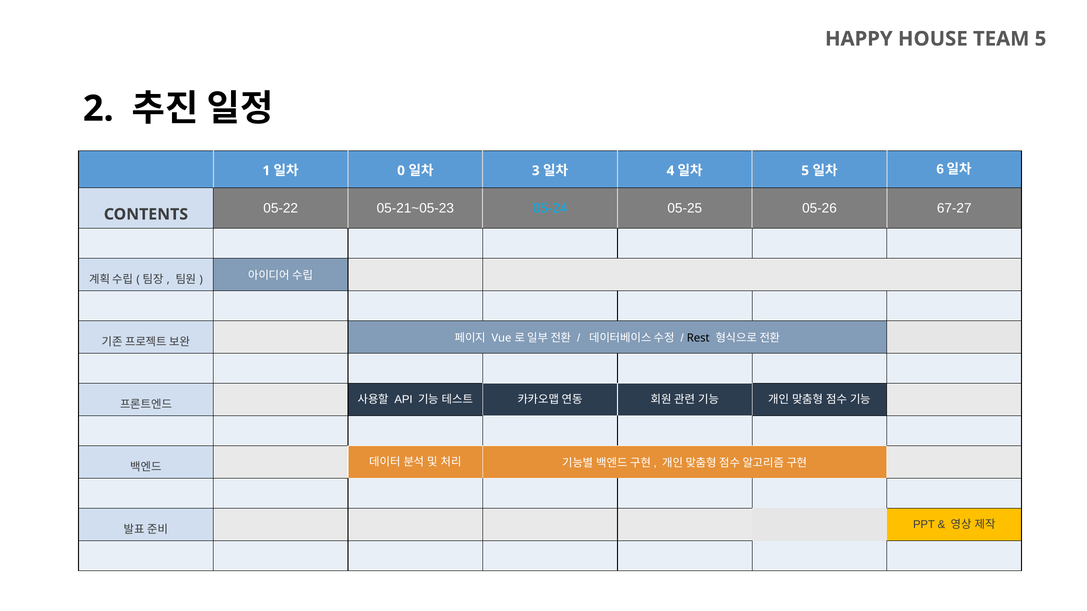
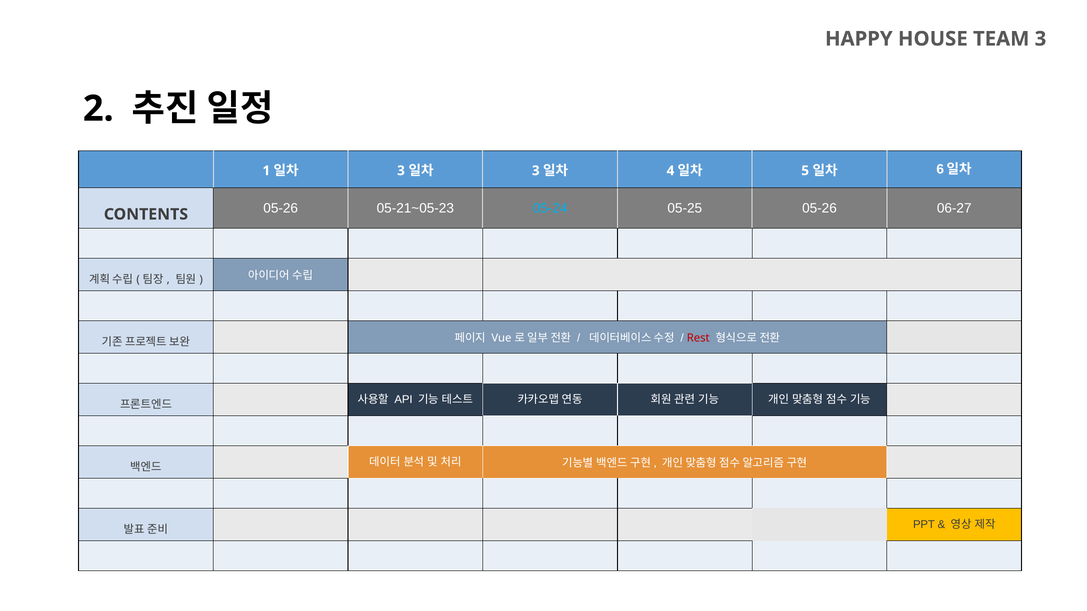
TEAM 5: 5 -> 3
0 at (401, 171): 0 -> 3
05-22 at (281, 208): 05-22 -> 05-26
67-27: 67-27 -> 06-27
Rest colour: black -> red
